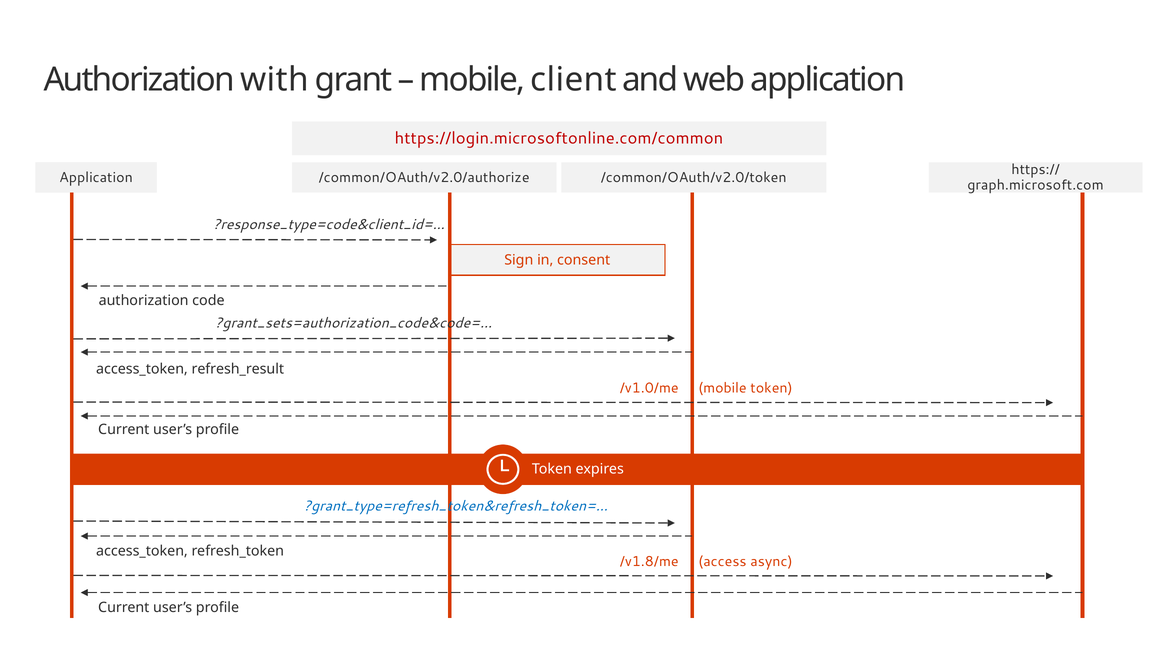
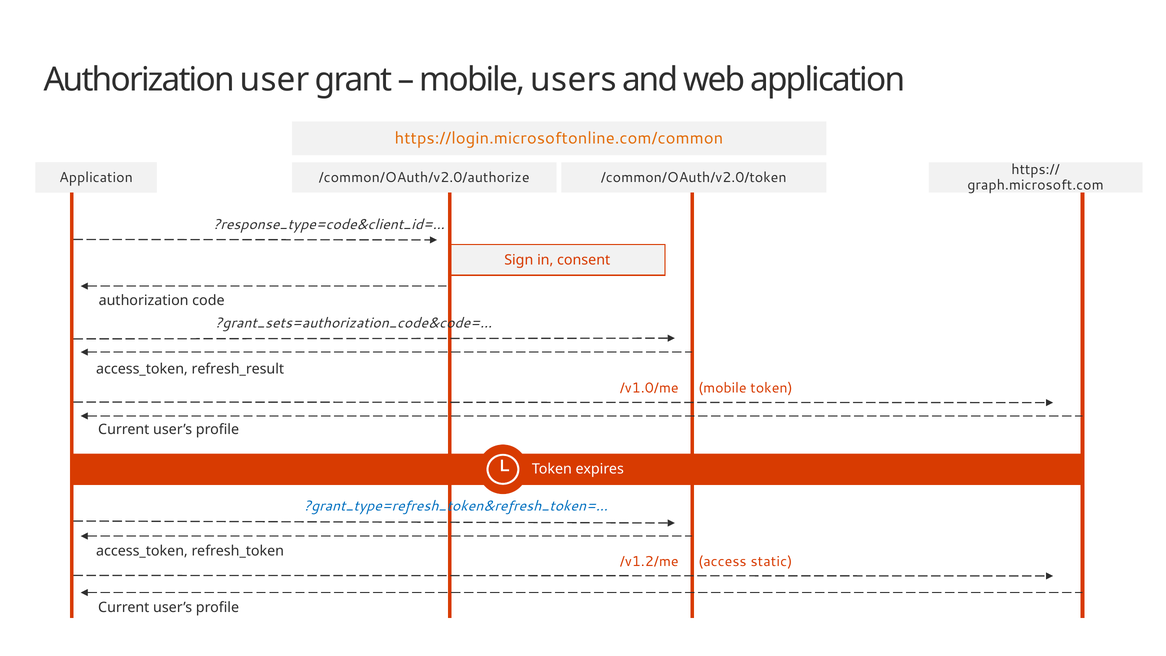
with: with -> user
client: client -> users
https://login.microsoftonline.com/common colour: red -> orange
/v1.8/me: /v1.8/me -> /v1.2/me
async: async -> static
